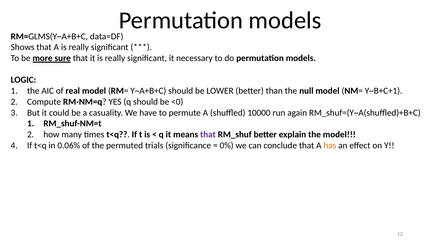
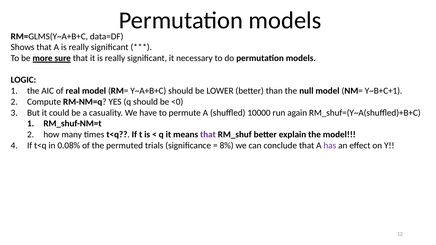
0.06%: 0.06% -> 0.08%
0%: 0% -> 8%
has colour: orange -> purple
